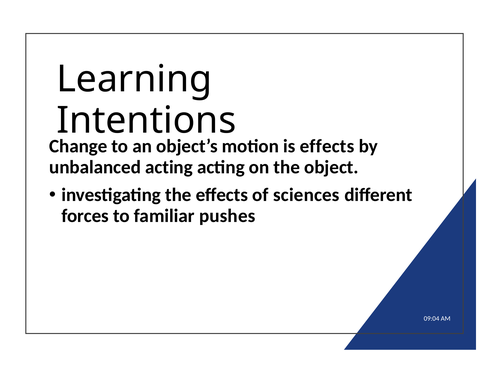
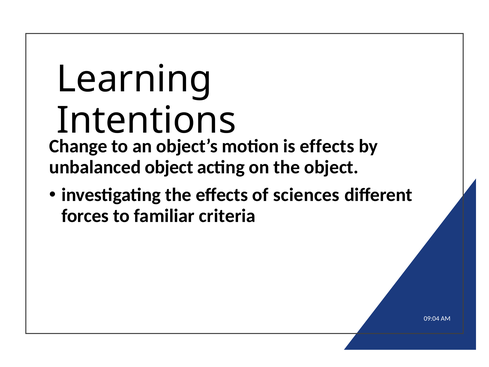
unbalanced acting: acting -> object
pushes: pushes -> criteria
